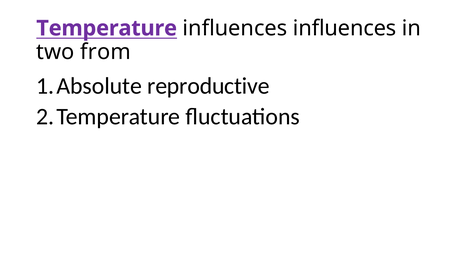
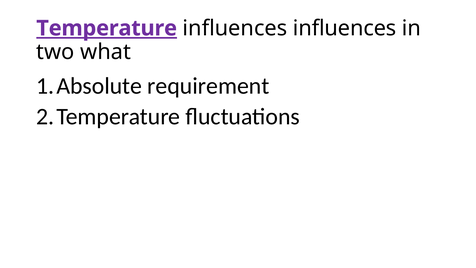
Temperature underline: none -> present
from: from -> what
reproductive: reproductive -> requirement
